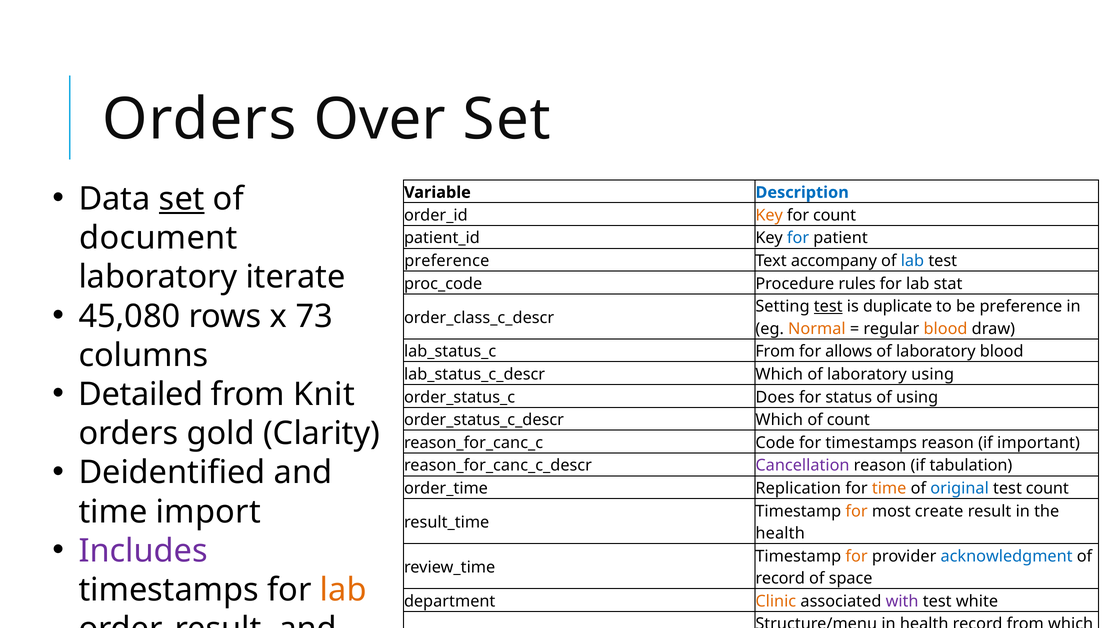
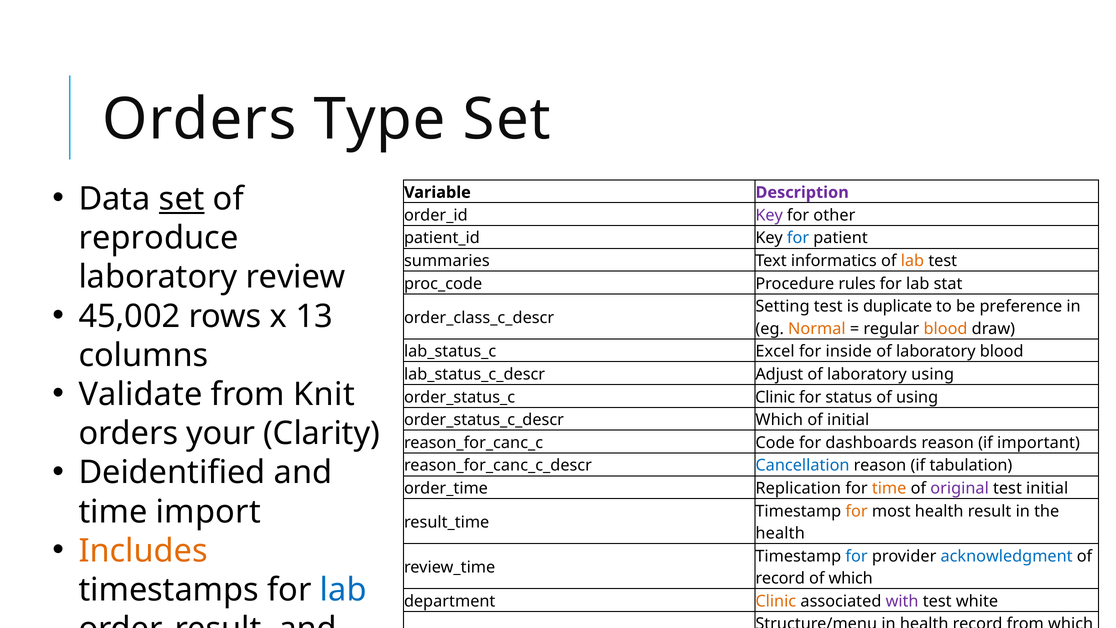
Over: Over -> Type
Description colour: blue -> purple
Key at (769, 215) colour: orange -> purple
for count: count -> other
document: document -> reproduce
preference at (447, 261): preference -> summaries
accompany: accompany -> informatics
lab at (912, 261) colour: blue -> orange
laboratory iterate: iterate -> review
45,080: 45,080 -> 45,002
73: 73 -> 13
test at (828, 306) underline: present -> none
From at (775, 351): From -> Excel
allows: allows -> inside
Which at (779, 374): Which -> Adjust
Detailed: Detailed -> Validate
Does at (775, 397): Does -> Clinic
of count: count -> initial
gold: gold -> your
for timestamps: timestamps -> dashboards
Cancellation colour: purple -> blue
original colour: blue -> purple
test count: count -> initial
most create: create -> health
Includes colour: purple -> orange
for at (857, 556) colour: orange -> blue
of space: space -> which
lab at (343, 590) colour: orange -> blue
